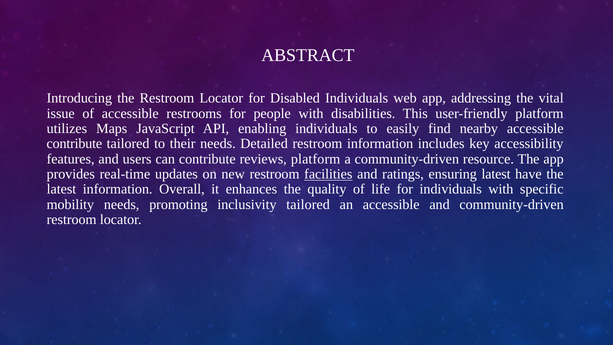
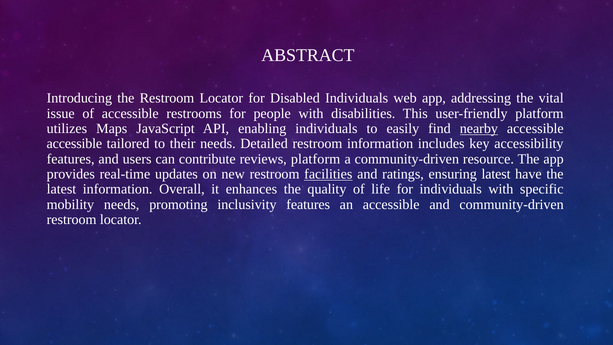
nearby underline: none -> present
contribute at (74, 144): contribute -> accessible
inclusivity tailored: tailored -> features
